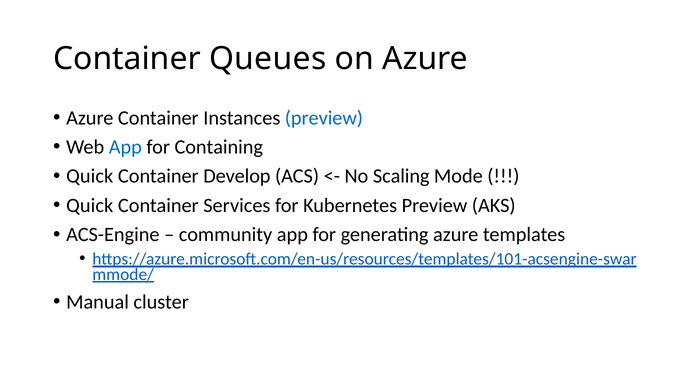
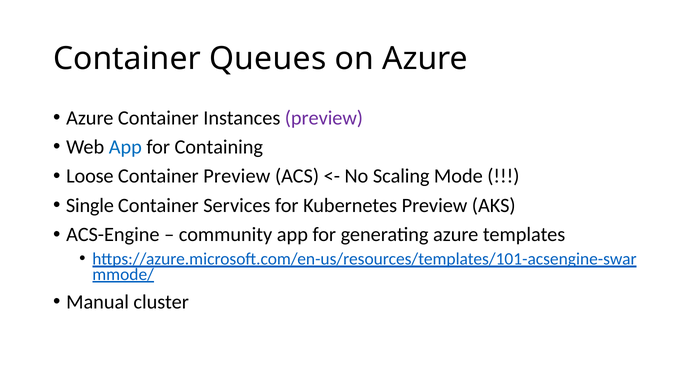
preview at (324, 118) colour: blue -> purple
Quick at (90, 176): Quick -> Loose
Container Develop: Develop -> Preview
Quick at (90, 206): Quick -> Single
